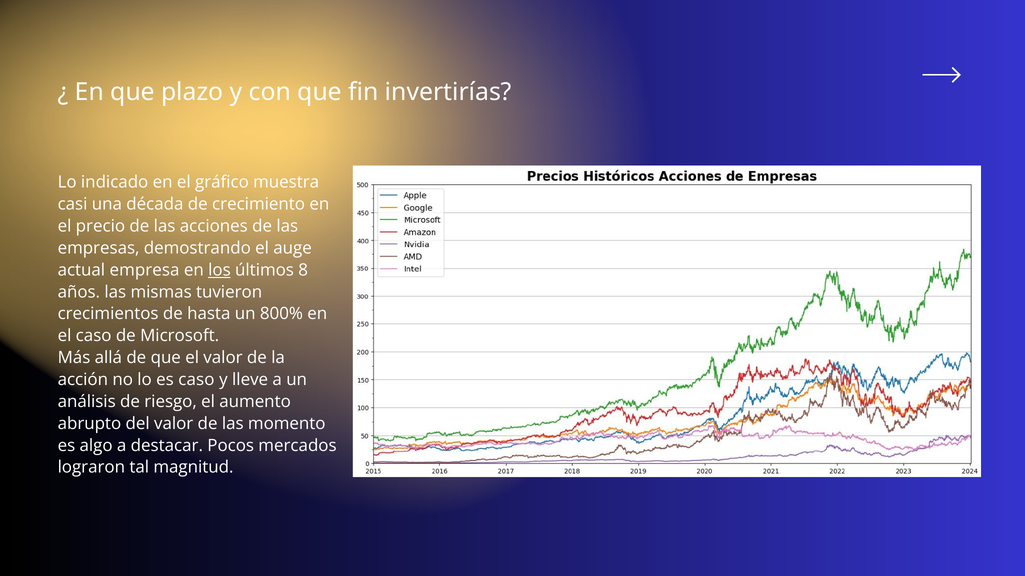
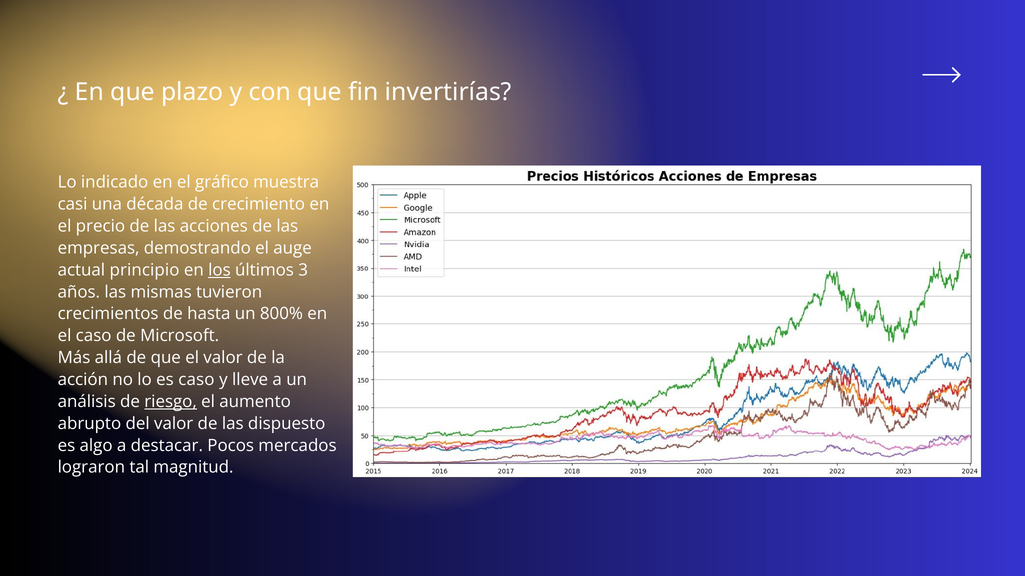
empresa: empresa -> principio
8: 8 -> 3
riesgo underline: none -> present
momento: momento -> dispuesto
